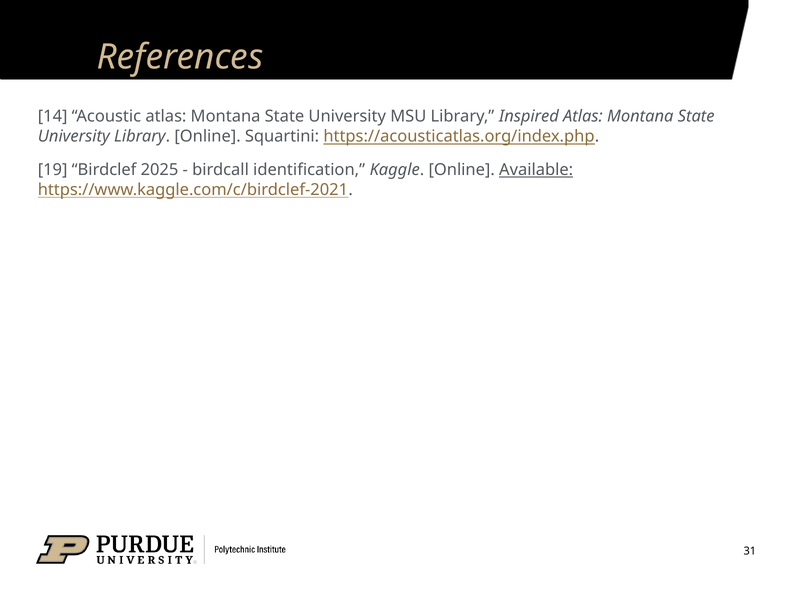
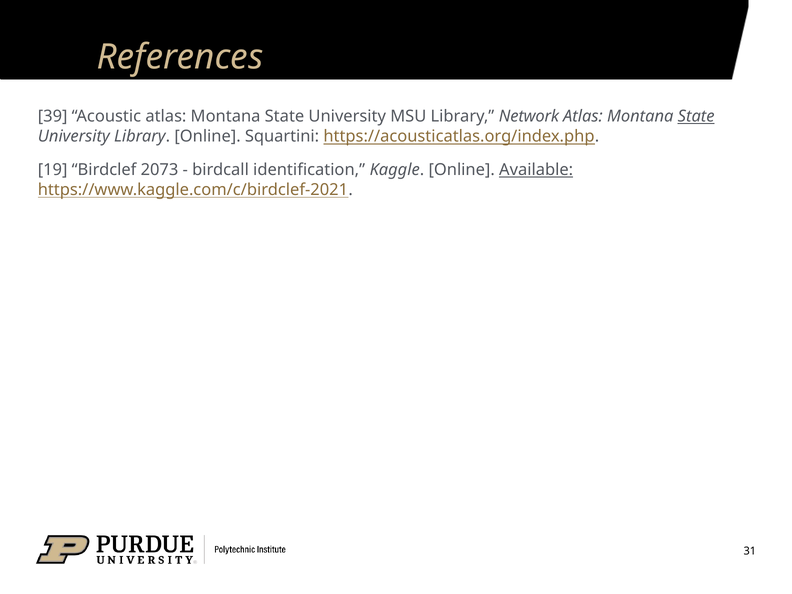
14: 14 -> 39
Inspired: Inspired -> Network
State at (696, 117) underline: none -> present
2025: 2025 -> 2073
